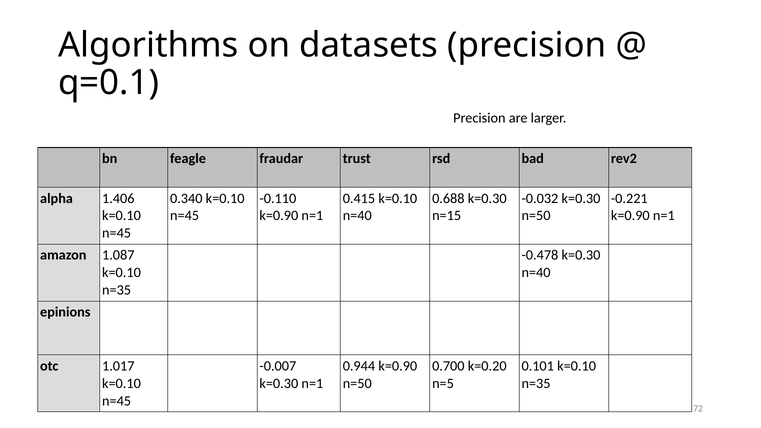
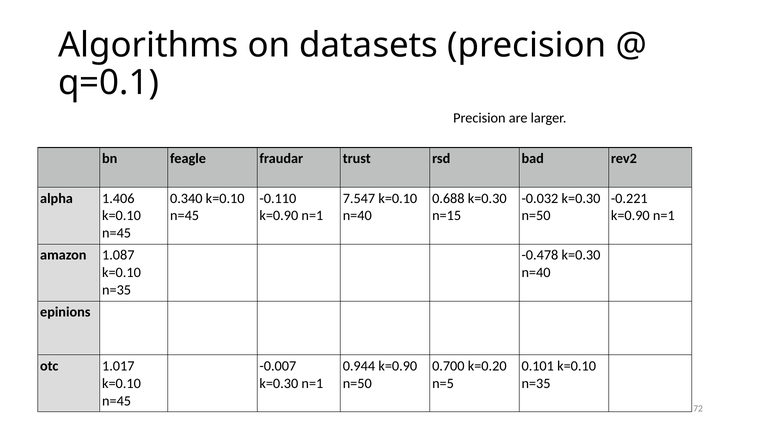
0.415: 0.415 -> 7.547
